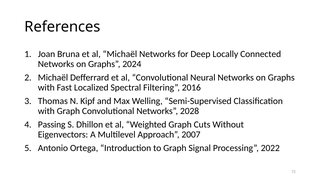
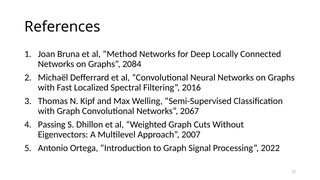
al Michaël: Michaël -> Method
2024: 2024 -> 2084
2028: 2028 -> 2067
